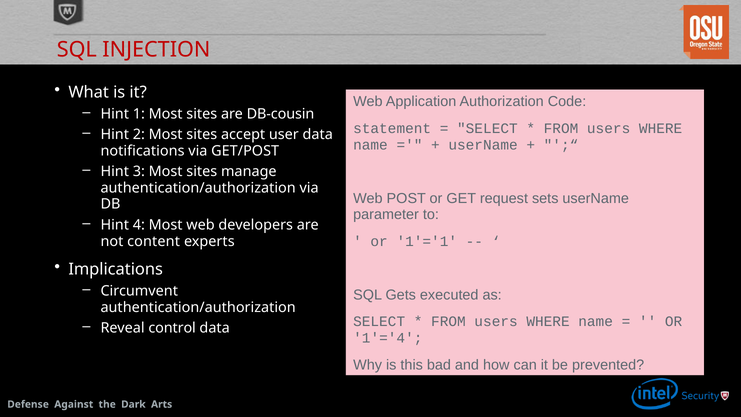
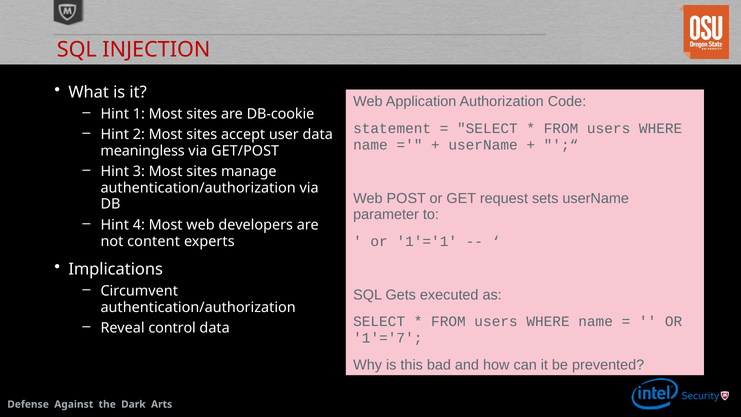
DB-cousin: DB-cousin -> DB-cookie
notifications: notifications -> meaningless
1'='4: 1'='4 -> 1'='7
